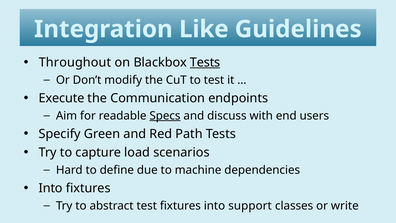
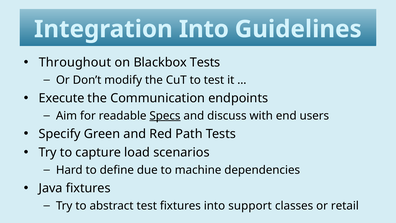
Integration Like: Like -> Into
Tests at (205, 62) underline: present -> none
Into at (51, 188): Into -> Java
write: write -> retail
